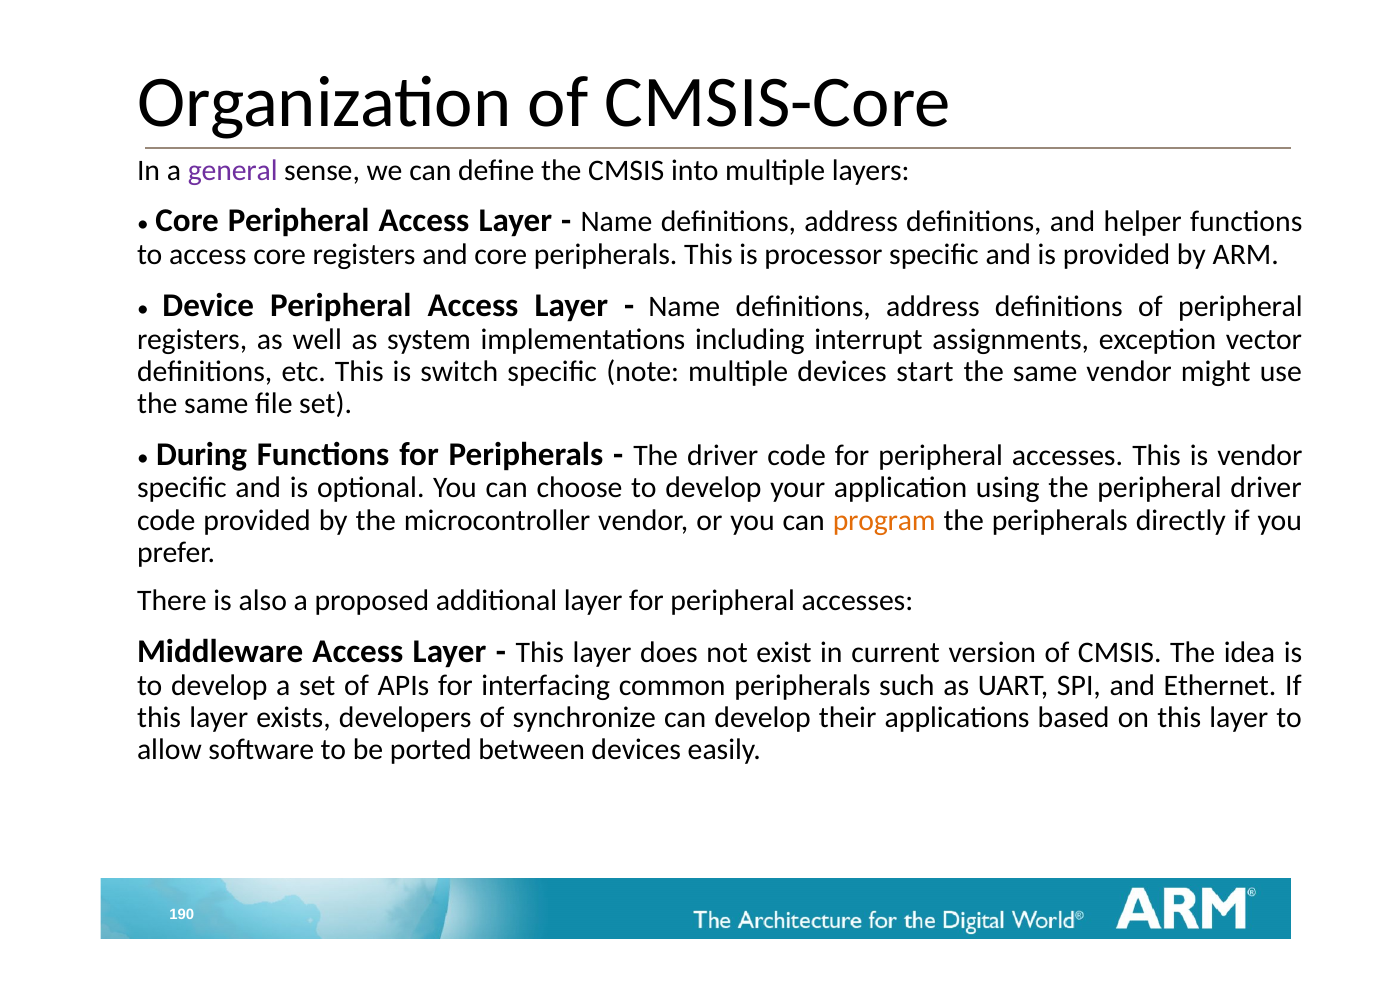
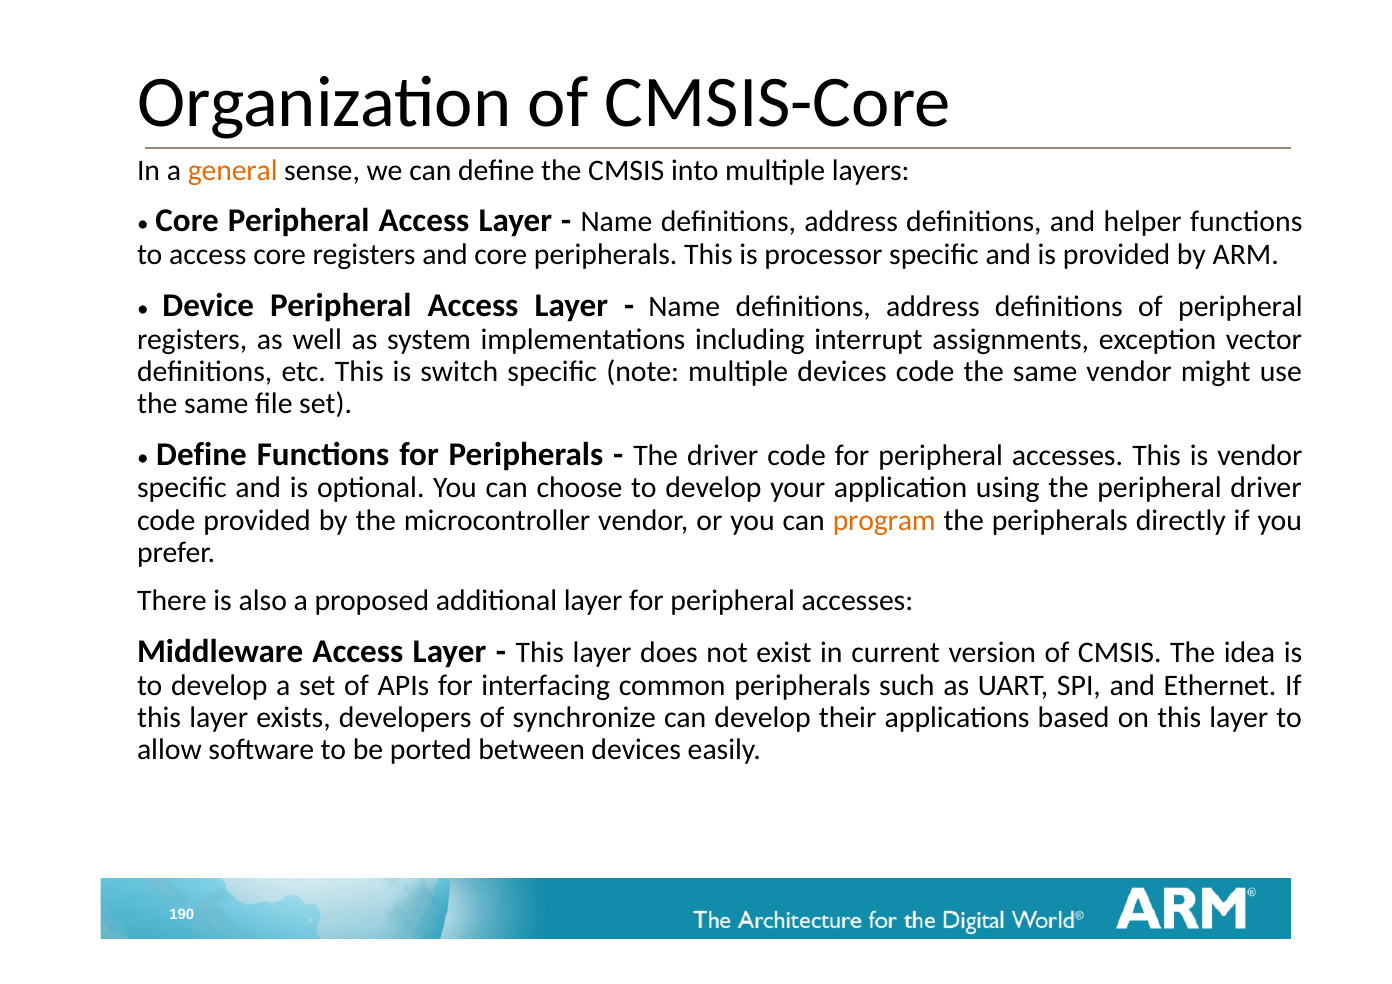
general colour: purple -> orange
devices start: start -> code
During at (202, 454): During -> Define
